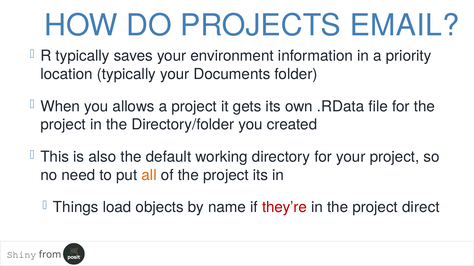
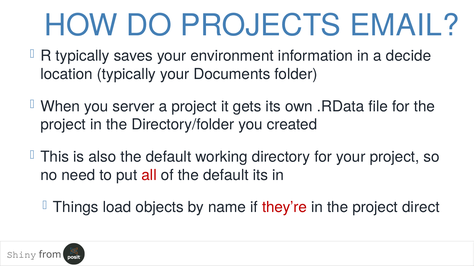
priority: priority -> decide
allows: allows -> server
all colour: orange -> red
of the project: project -> default
